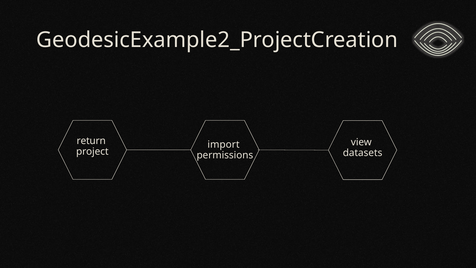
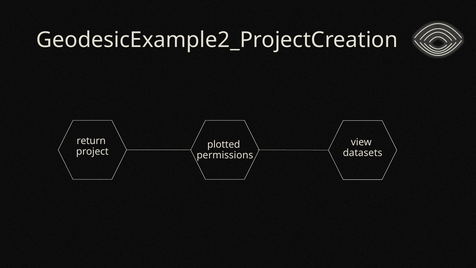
import: import -> plotted
